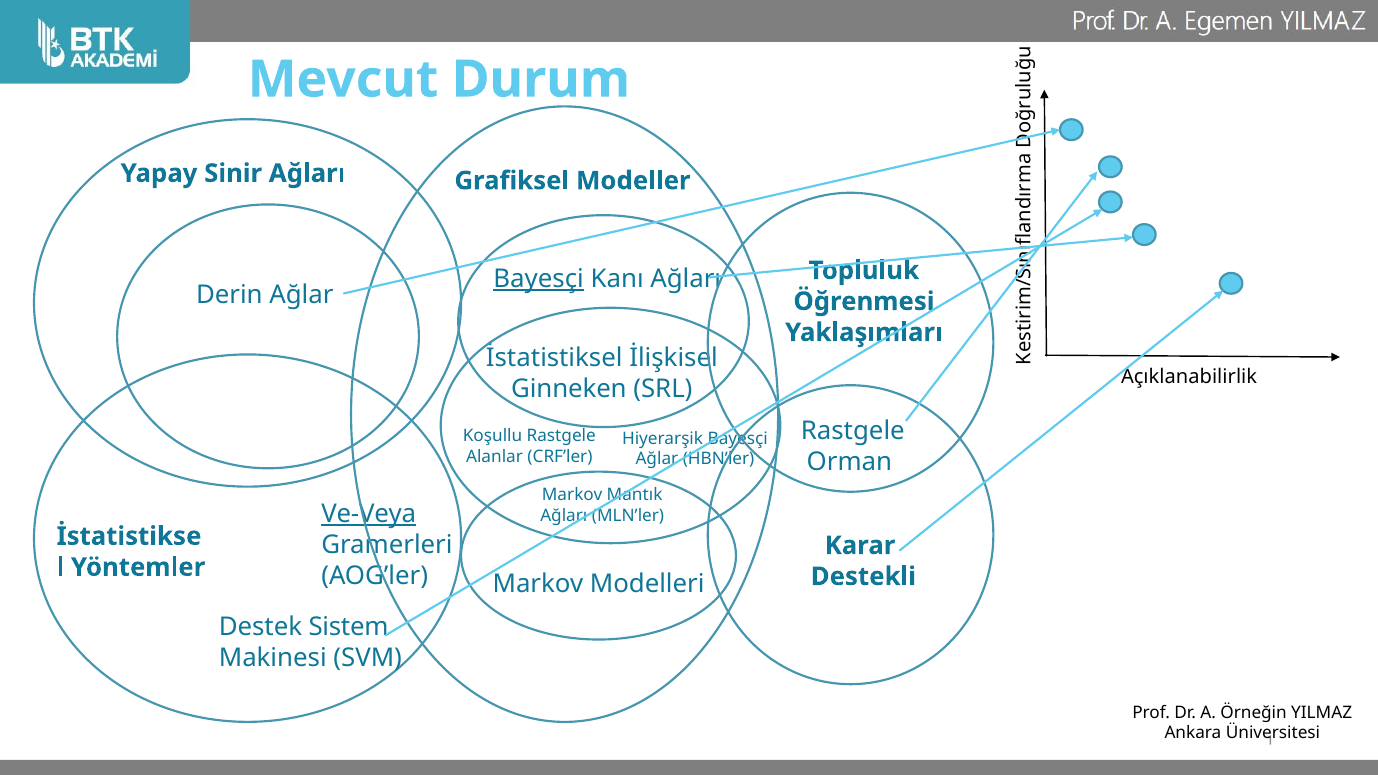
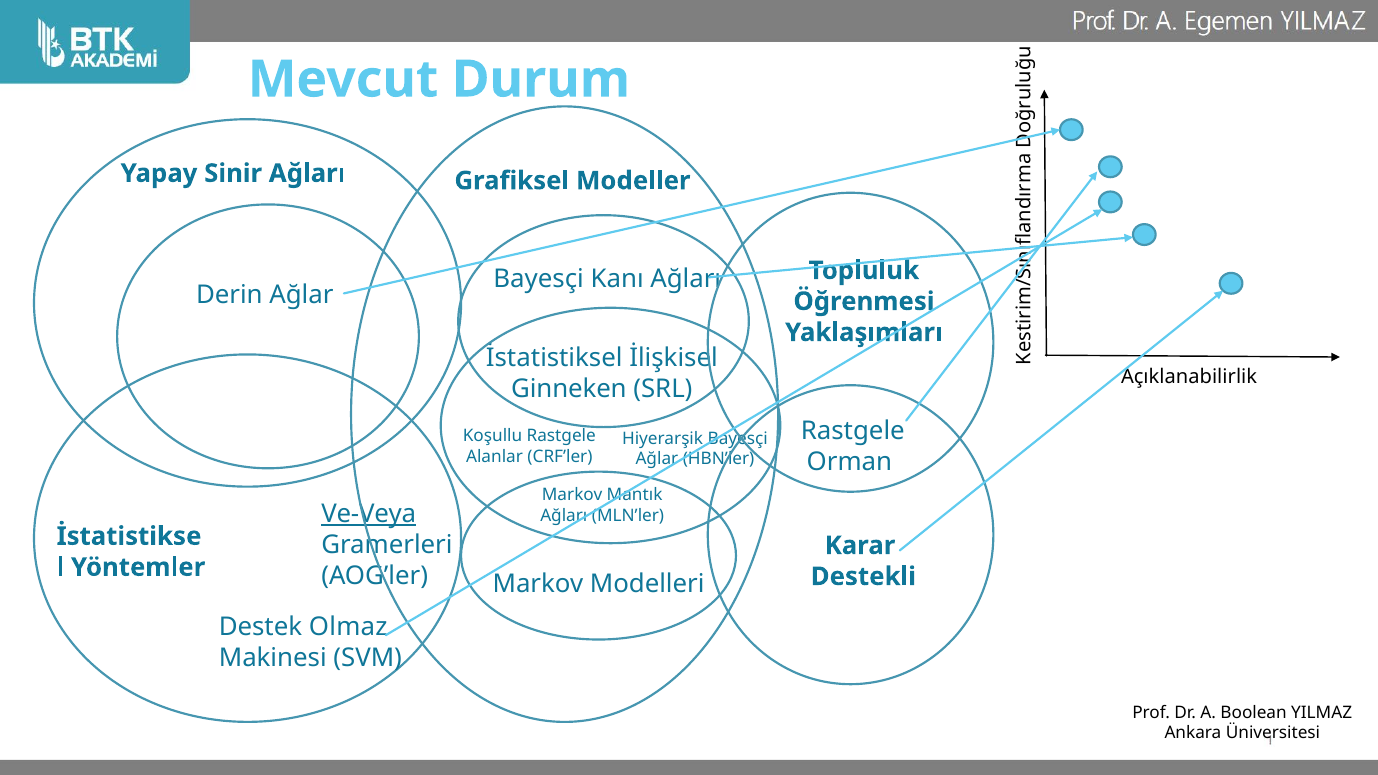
Bayesçi at (539, 279) underline: present -> none
Sistem: Sistem -> Olmaz
Örneğin: Örneğin -> Boolean
